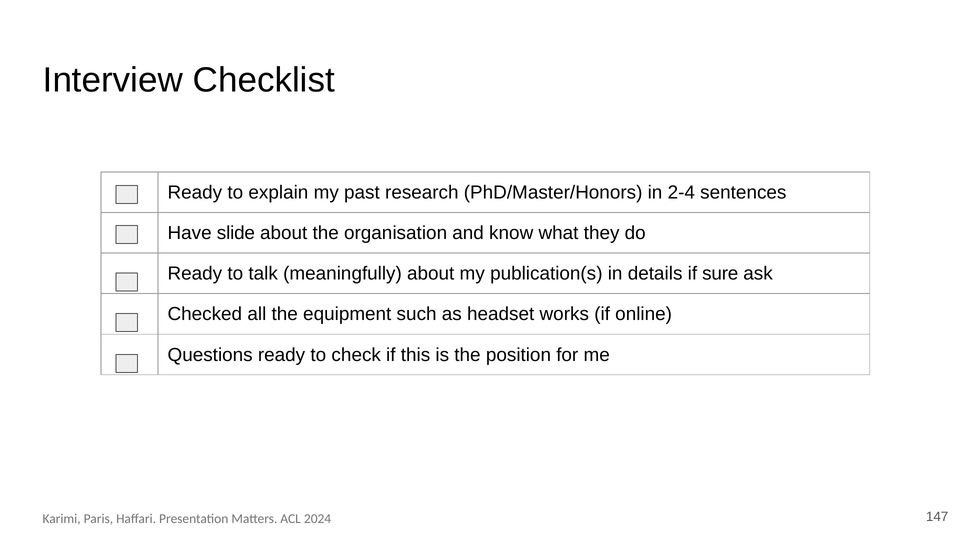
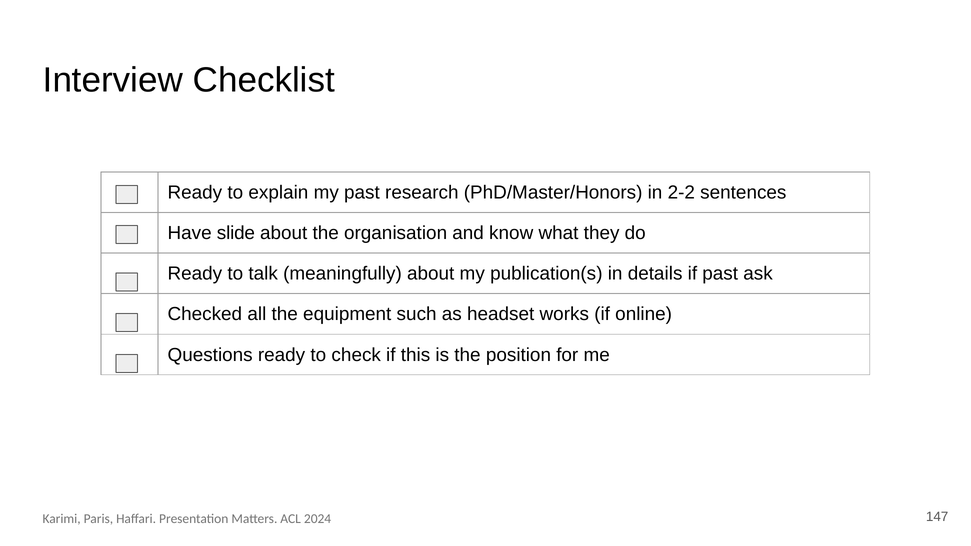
2-4: 2-4 -> 2-2
if sure: sure -> past
